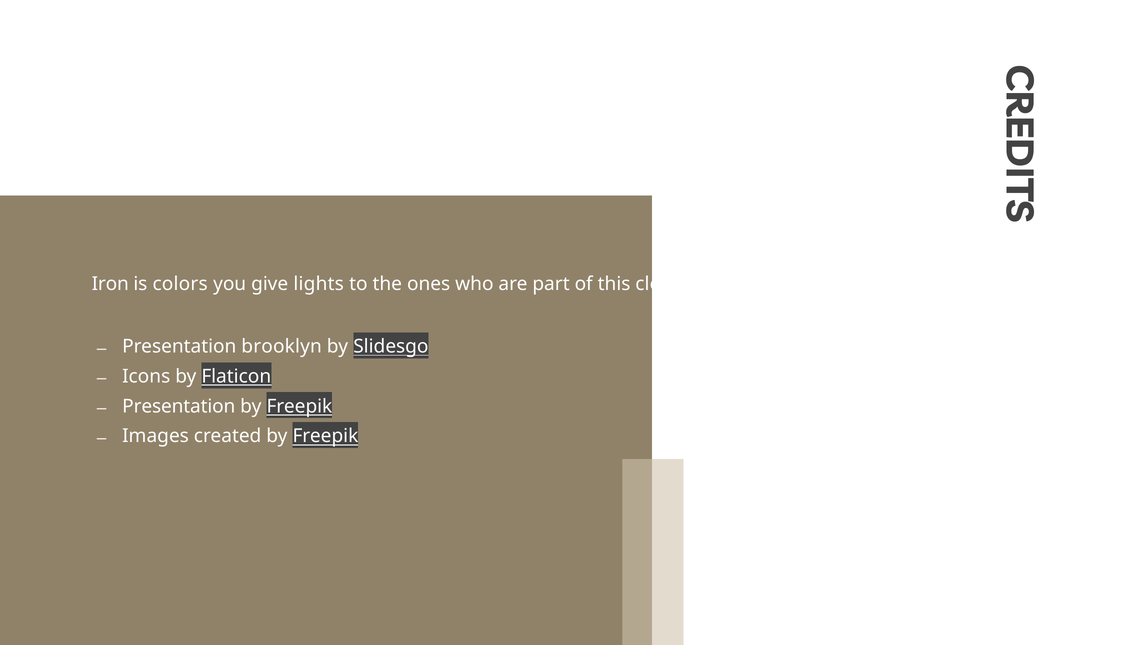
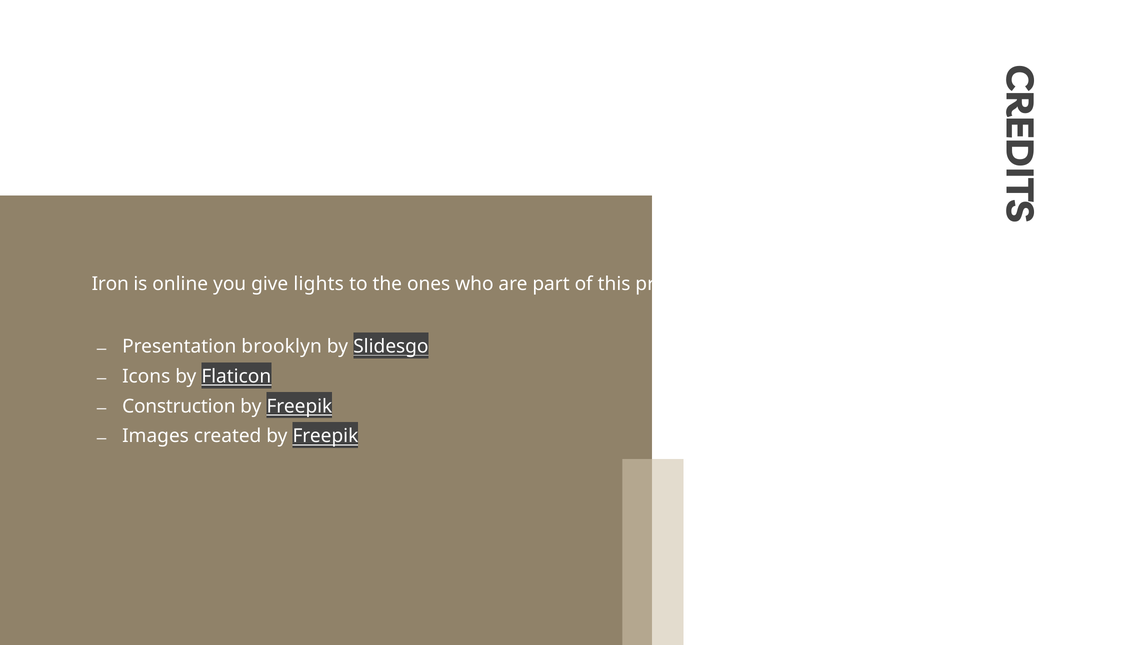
colors: colors -> online
closest: closest -> proper
Presentation at (179, 406): Presentation -> Construction
